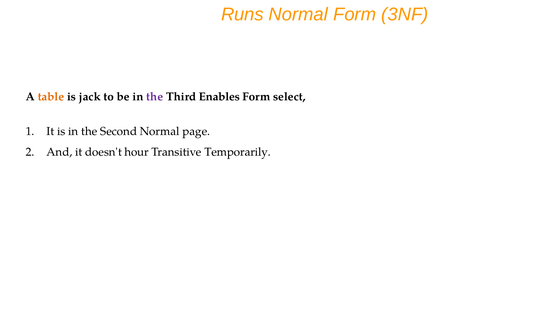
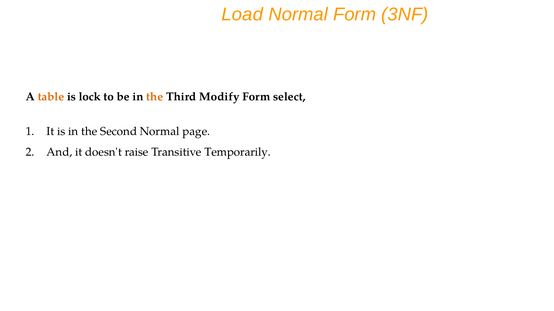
Runs: Runs -> Load
jack: jack -> lock
the at (155, 97) colour: purple -> orange
Enables: Enables -> Modify
hour: hour -> raise
